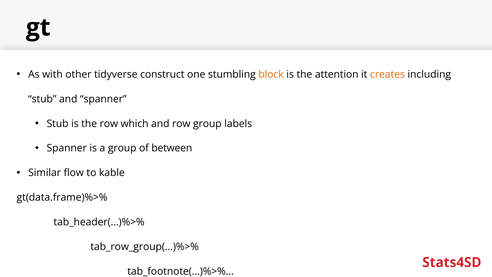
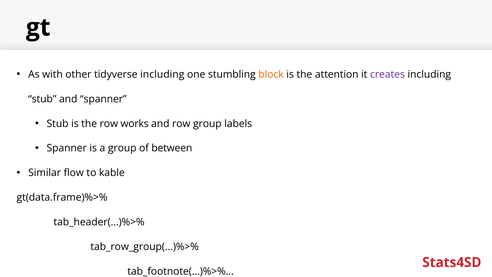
tidyverse construct: construct -> including
creates colour: orange -> purple
which: which -> works
